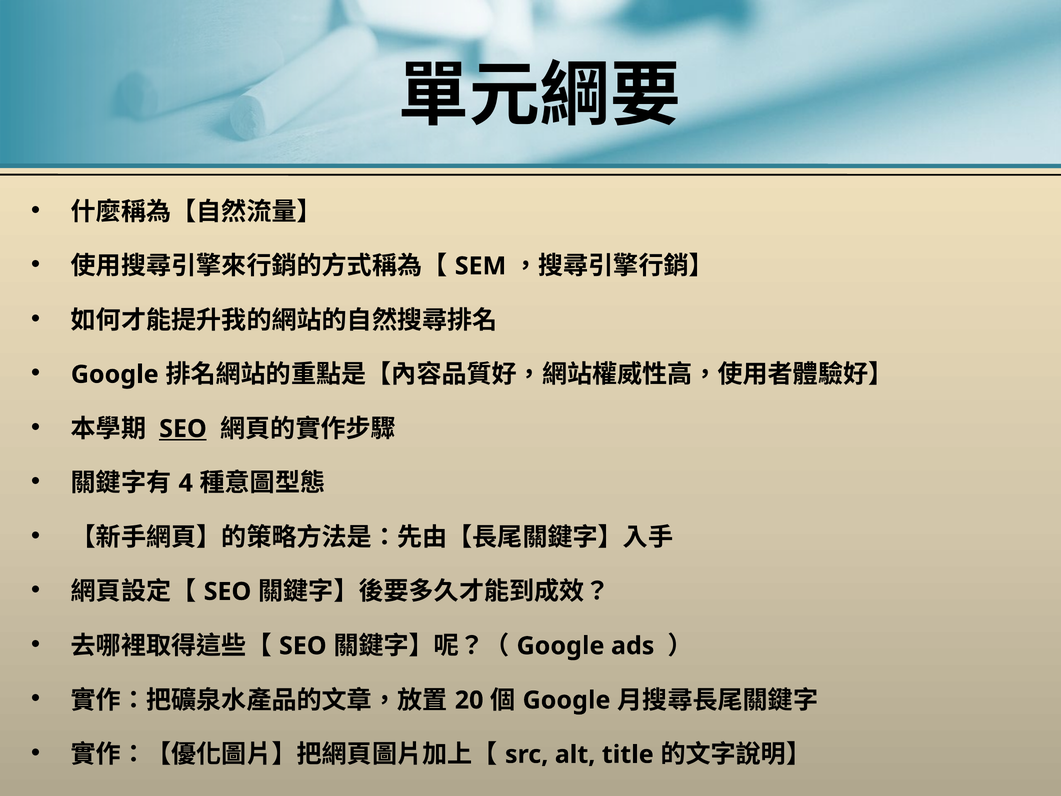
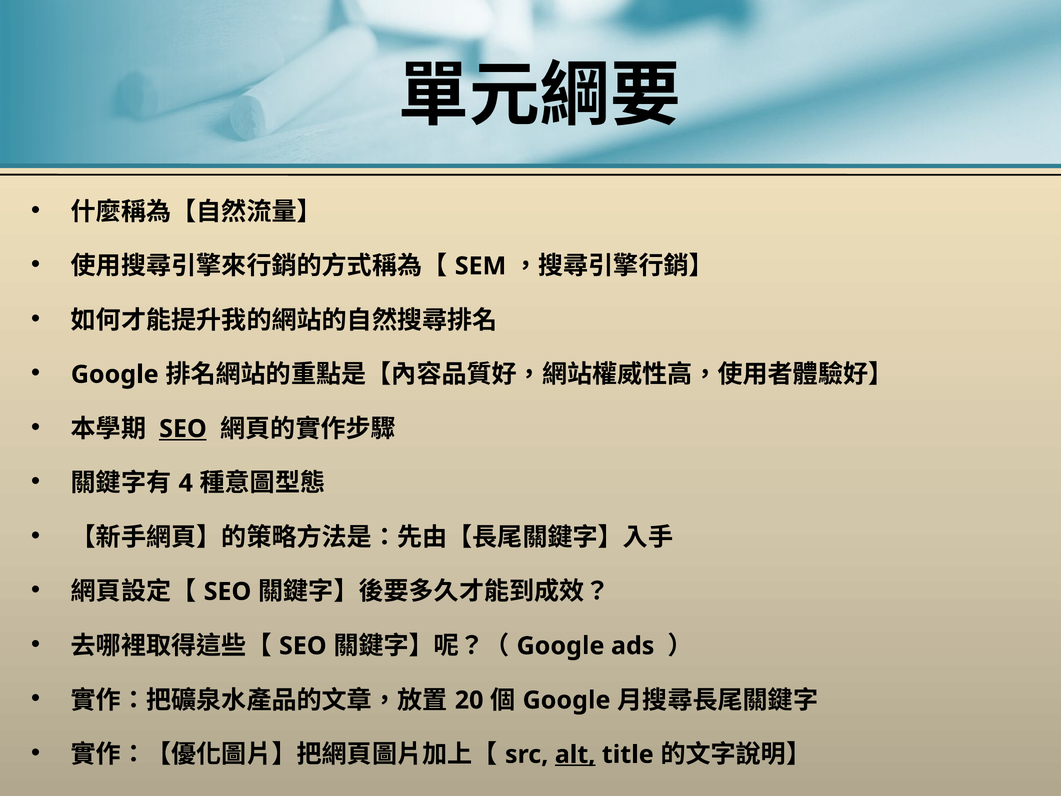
alt underline: none -> present
